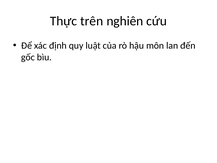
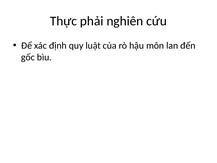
trên: trên -> phải
